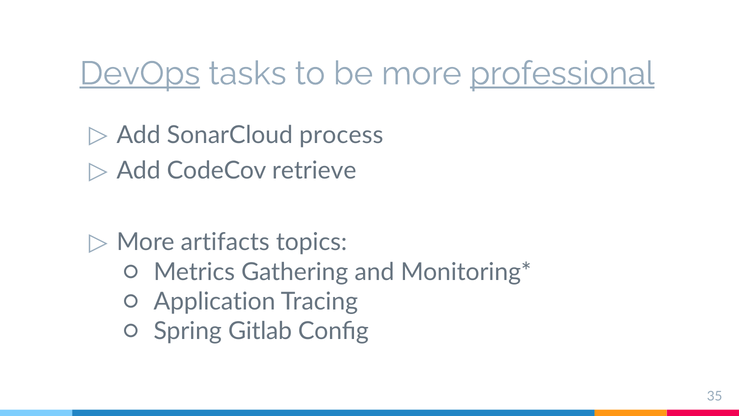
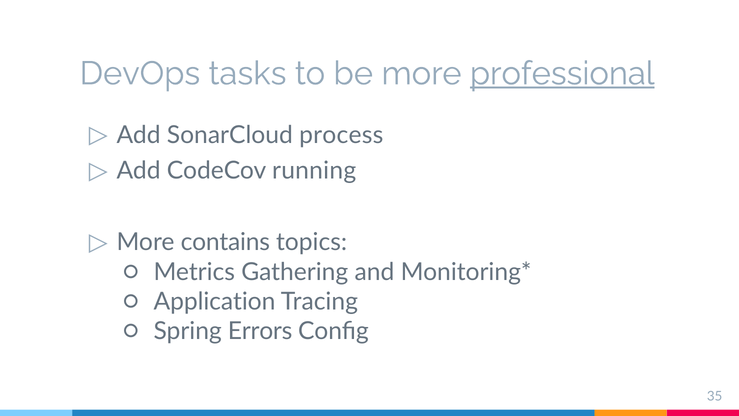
DevOps underline: present -> none
retrieve: retrieve -> running
artifacts: artifacts -> contains
Gitlab: Gitlab -> Errors
